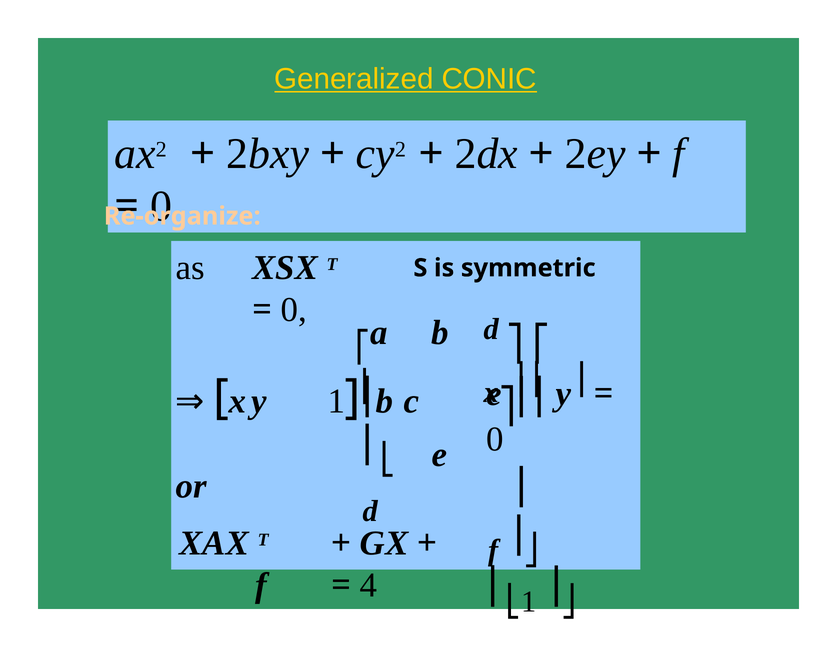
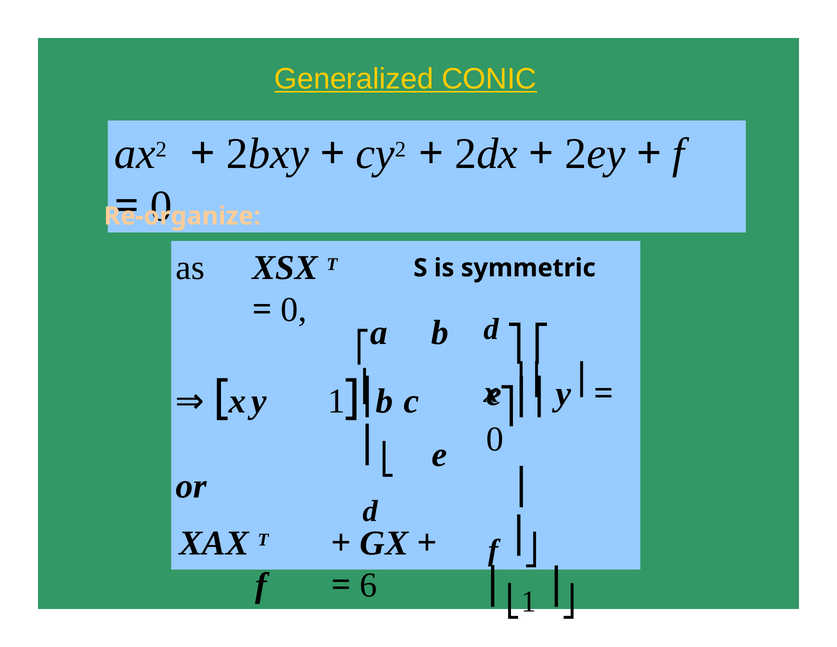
4: 4 -> 6
